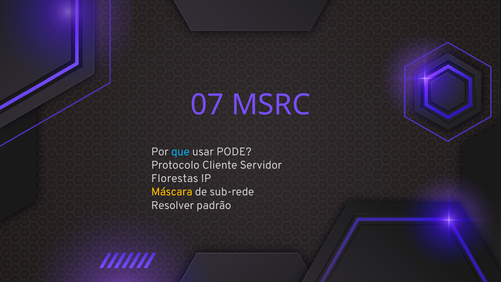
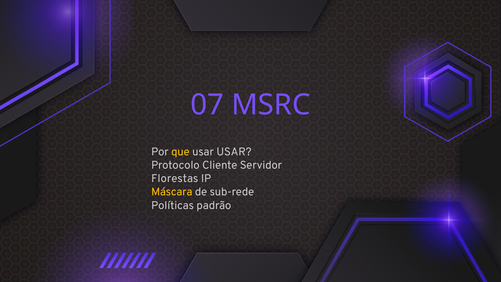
que colour: light blue -> yellow
usar PODE: PODE -> USAR
Resolver: Resolver -> Políticas
